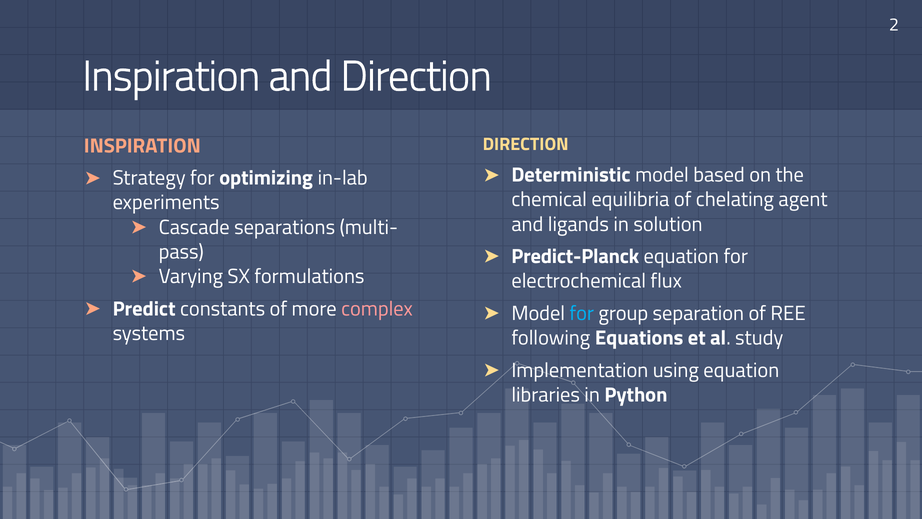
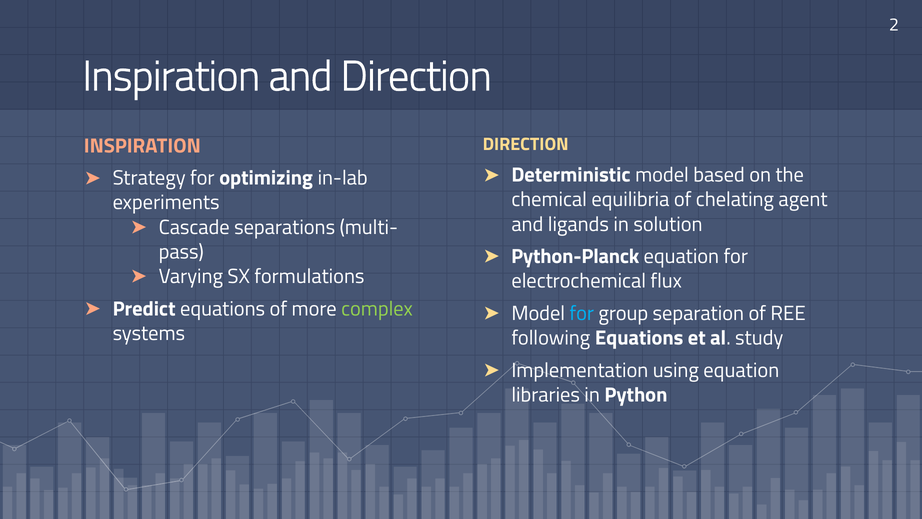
Predict-Planck: Predict-Planck -> Python-Planck
Predict constants: constants -> equations
complex colour: pink -> light green
